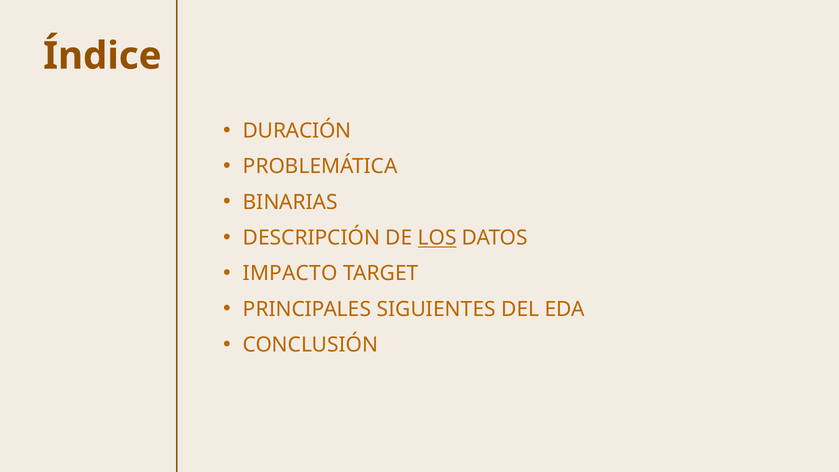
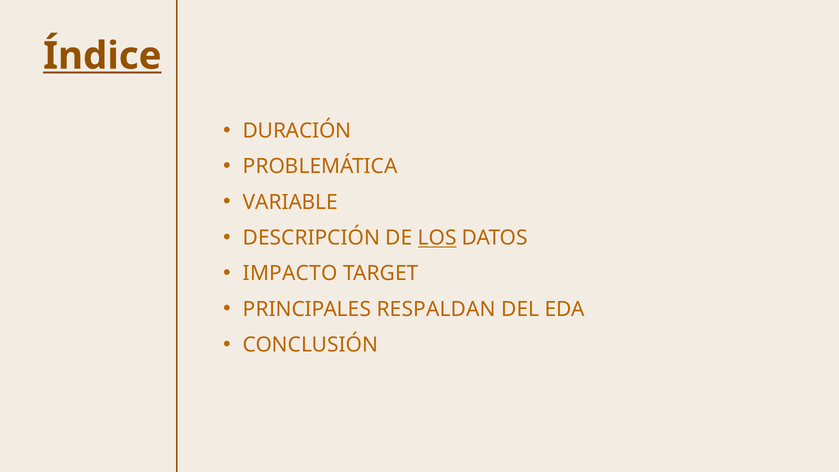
Índice underline: none -> present
BINARIAS: BINARIAS -> VARIABLE
SIGUIENTES: SIGUIENTES -> RESPALDAN
